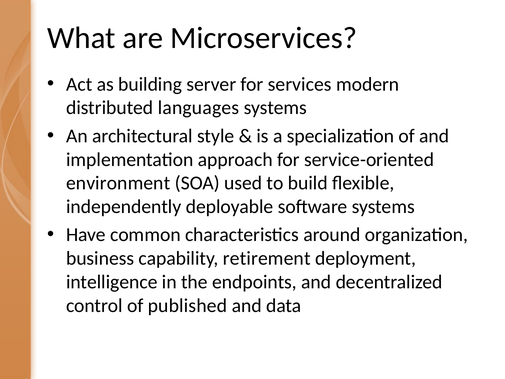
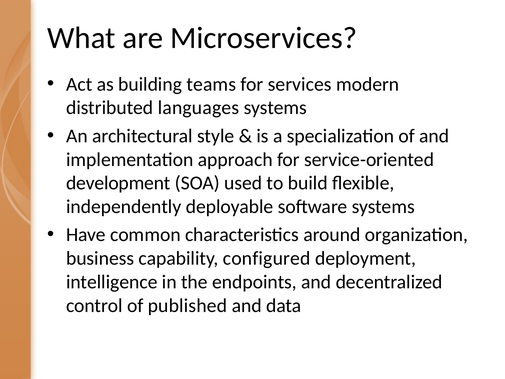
server: server -> teams
environment: environment -> development
retirement: retirement -> configured
